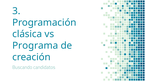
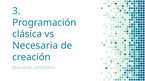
Programa: Programa -> Necesaria
